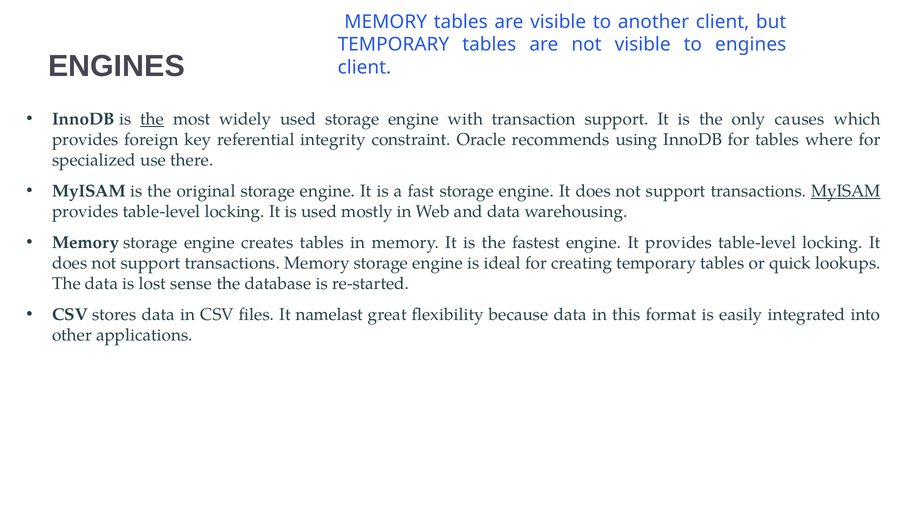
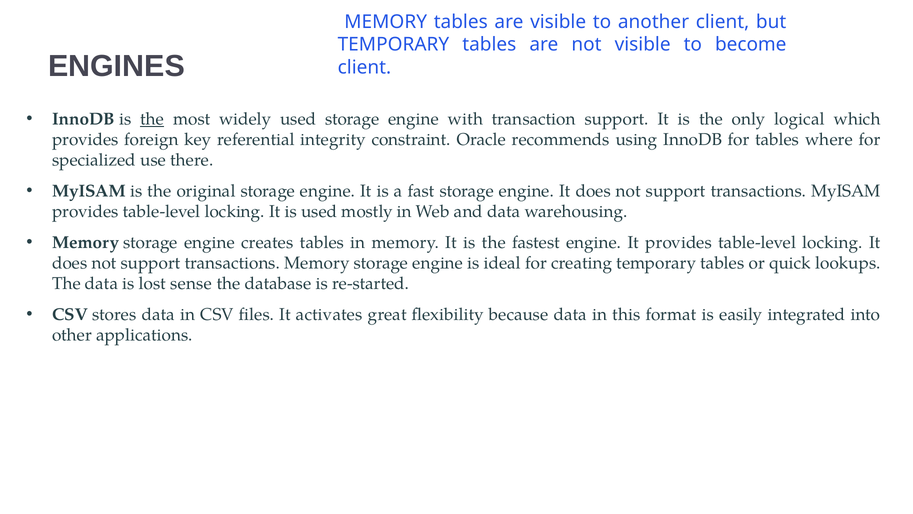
to engines: engines -> become
causes: causes -> logical
MyISAM at (846, 191) underline: present -> none
namelast: namelast -> activates
